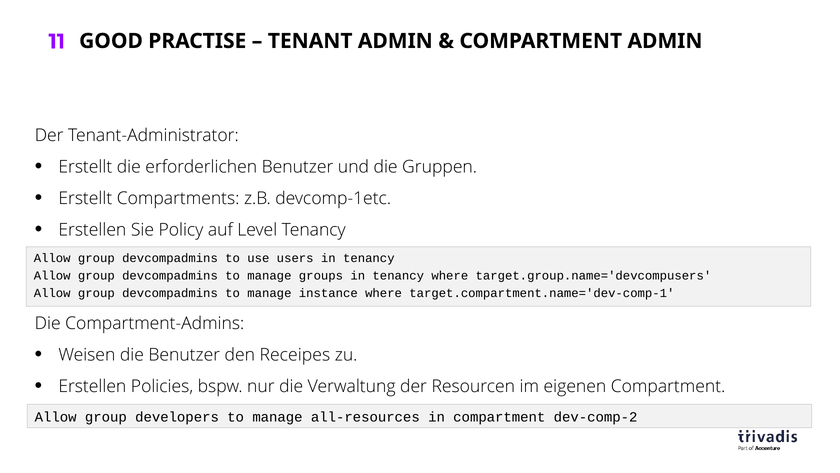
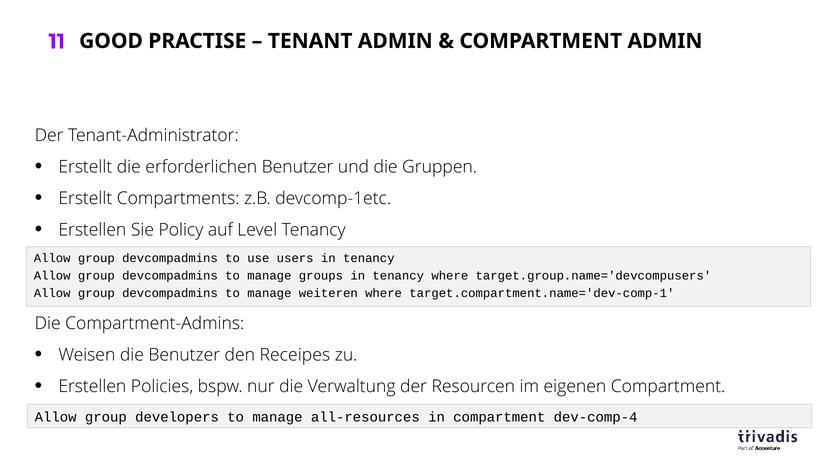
instance: instance -> weiteren
dev-comp-2: dev-comp-2 -> dev-comp-4
